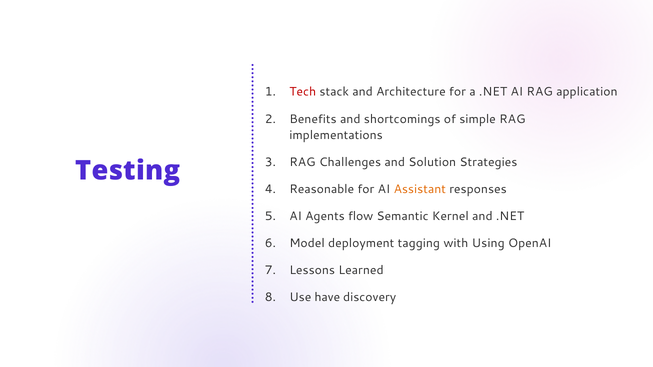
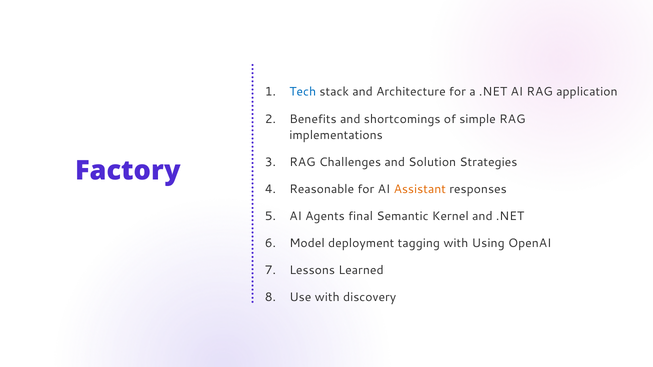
Tech colour: red -> blue
Testing: Testing -> Factory
flow: flow -> final
Use have: have -> with
